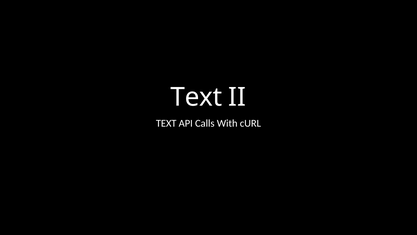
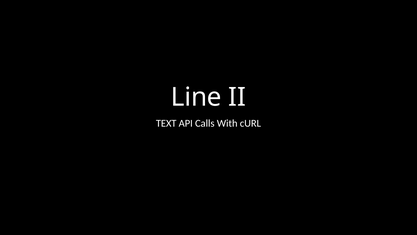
Text at (196, 97): Text -> Line
